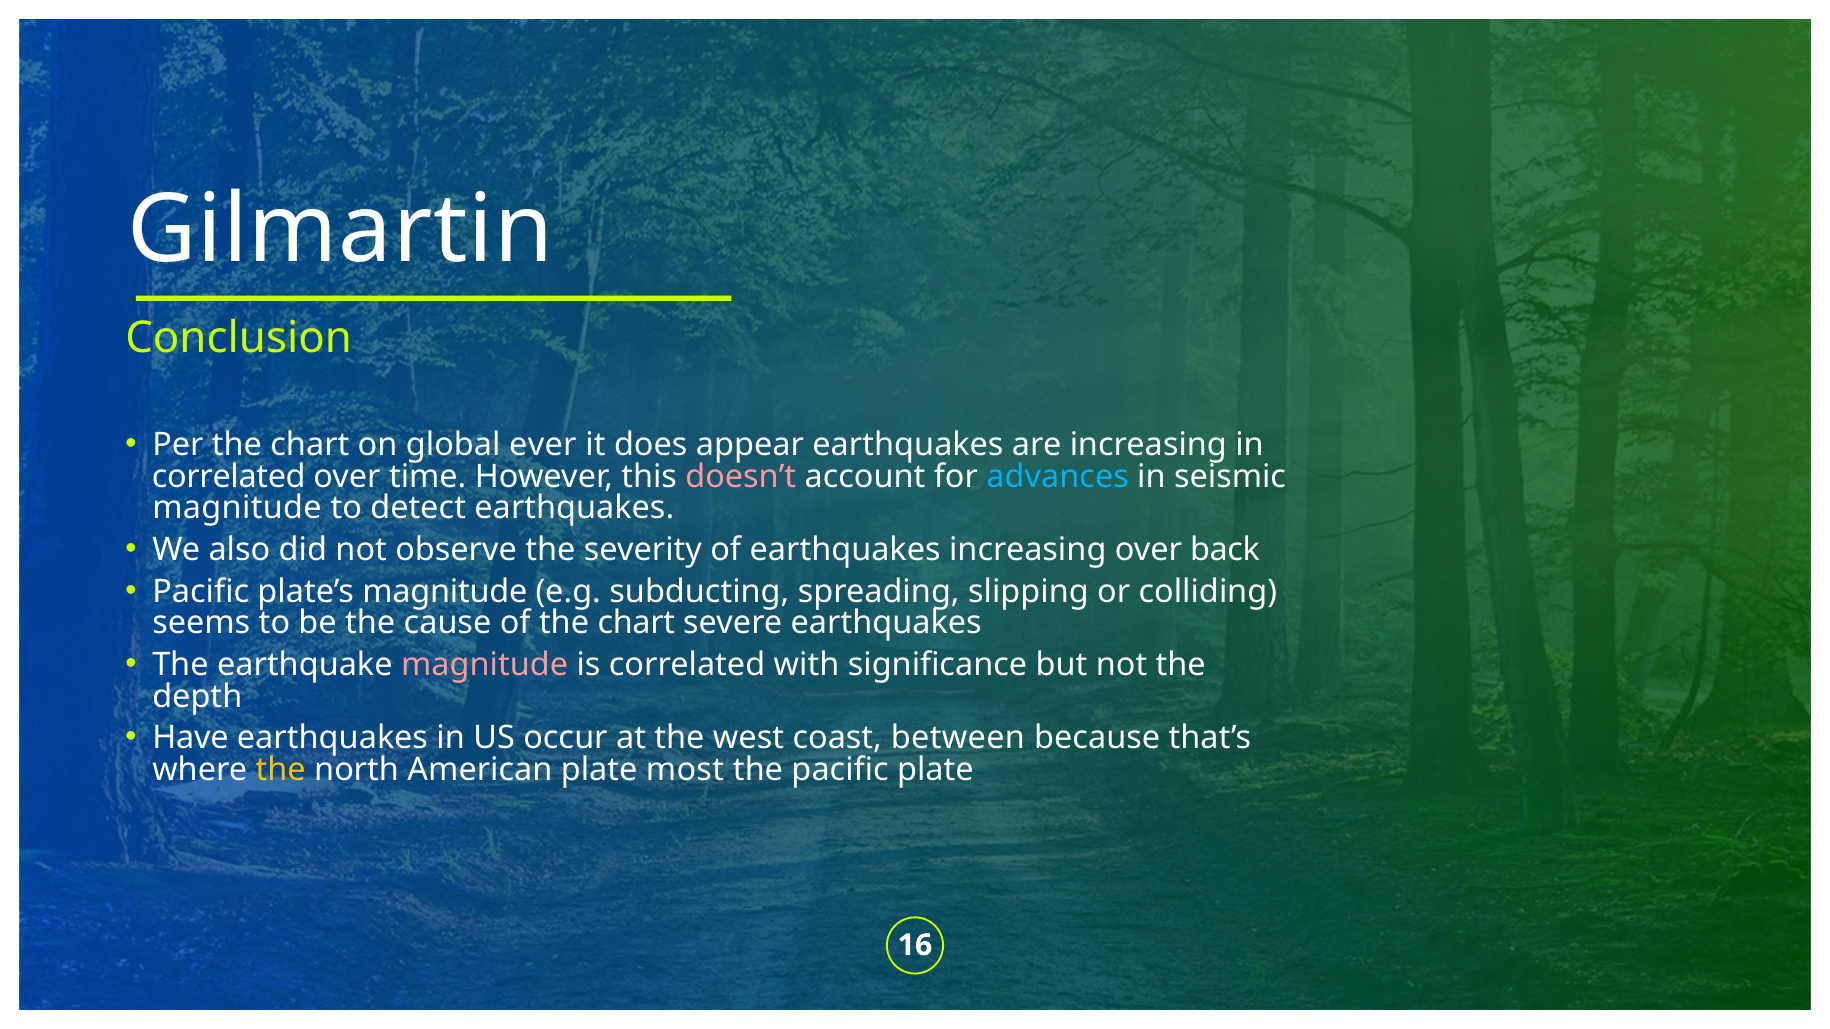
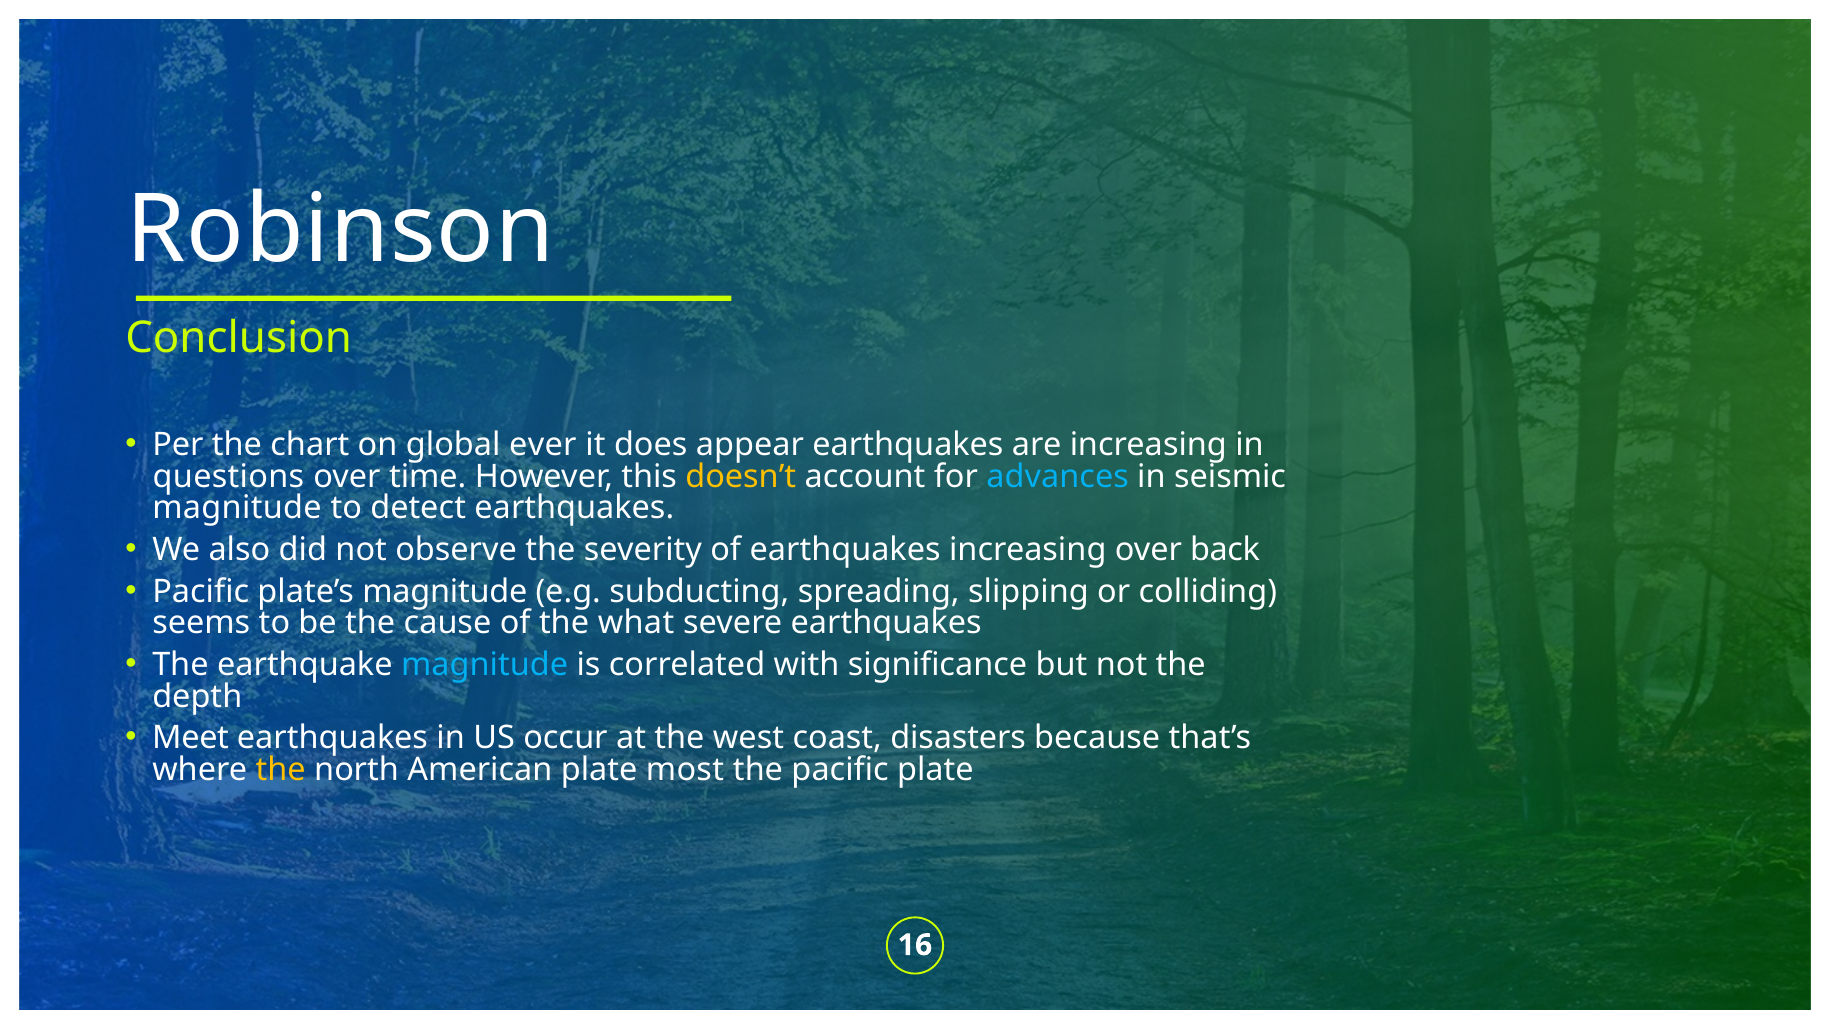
Gilmartin: Gilmartin -> Robinson
correlated at (229, 477): correlated -> questions
doesn’t colour: pink -> yellow
of the chart: chart -> what
magnitude at (485, 665) colour: pink -> light blue
Have: Have -> Meet
between: between -> disasters
